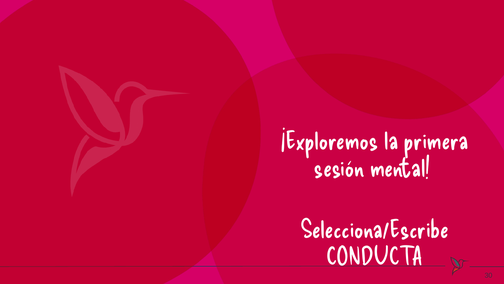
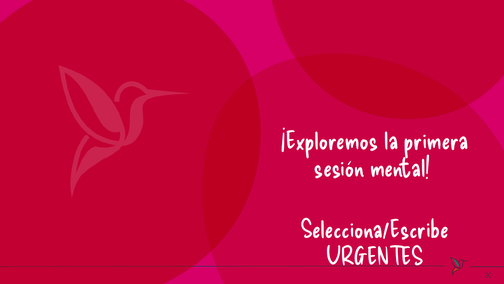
CONDUCTA: CONDUCTA -> URGENTES
